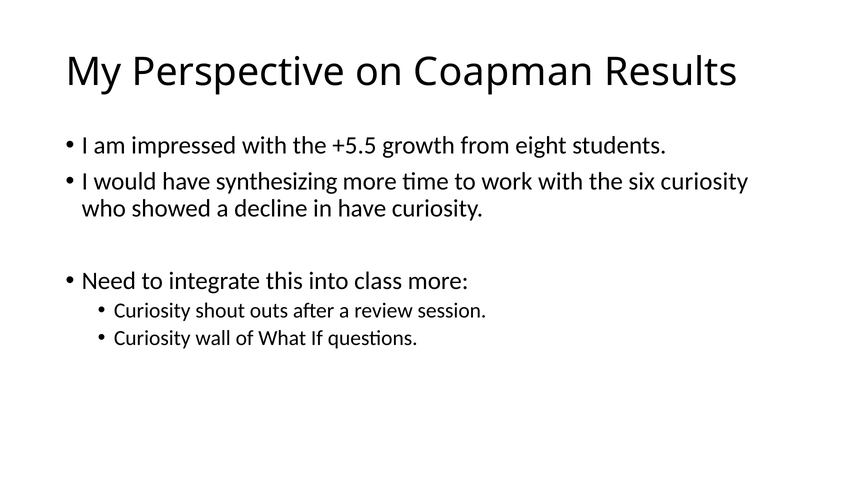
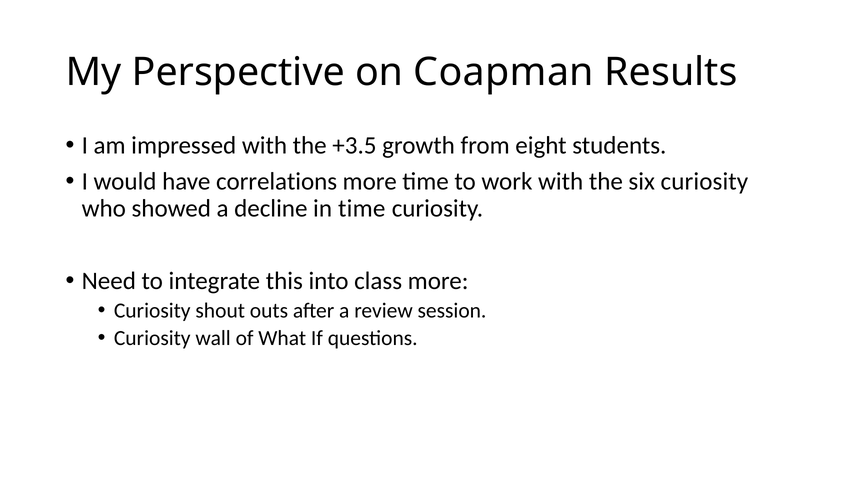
+5.5: +5.5 -> +3.5
synthesizing: synthesizing -> correlations
in have: have -> time
